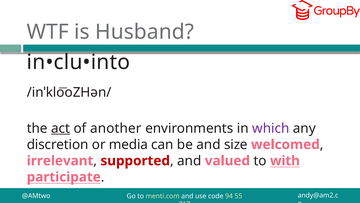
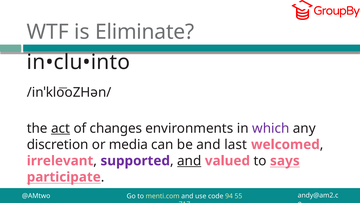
Husband: Husband -> Eliminate
another: another -> changes
size: size -> last
supported colour: red -> purple
and at (189, 160) underline: none -> present
with: with -> says
